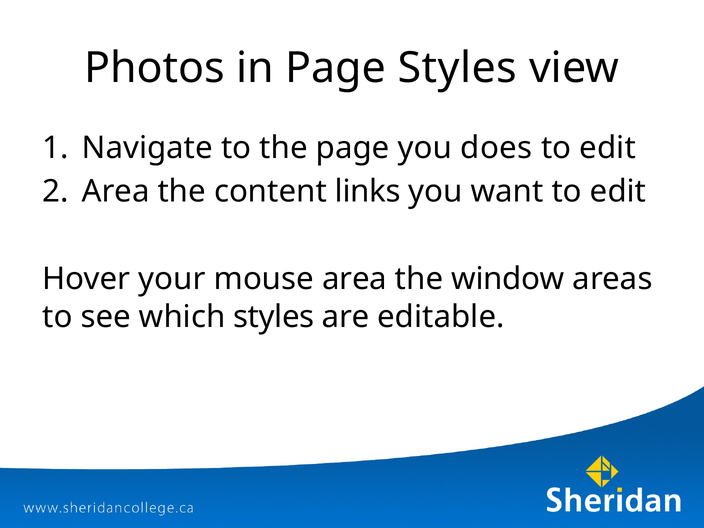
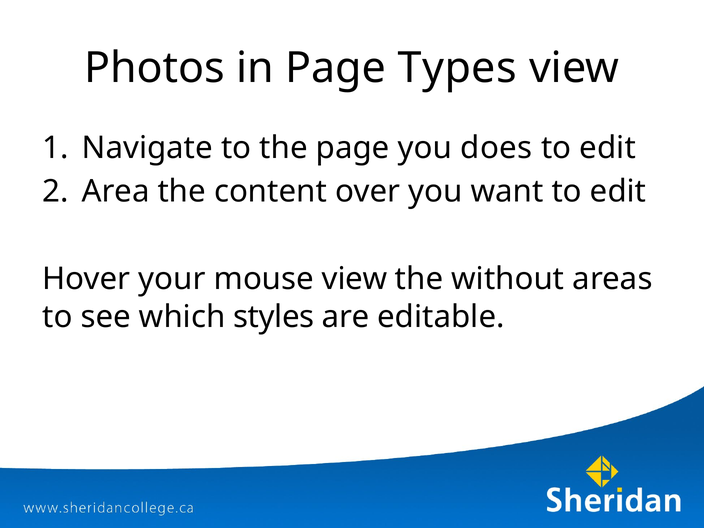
Page Styles: Styles -> Types
links: links -> over
mouse area: area -> view
window: window -> without
